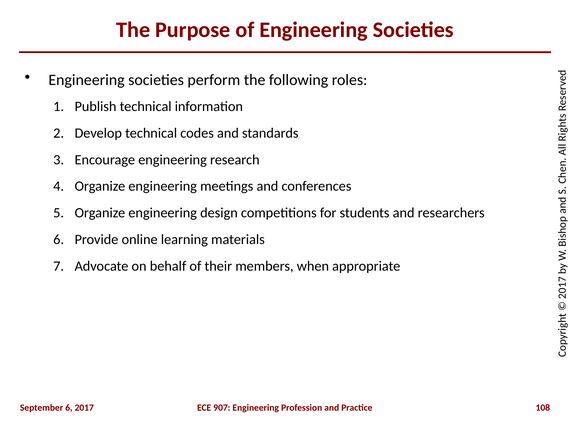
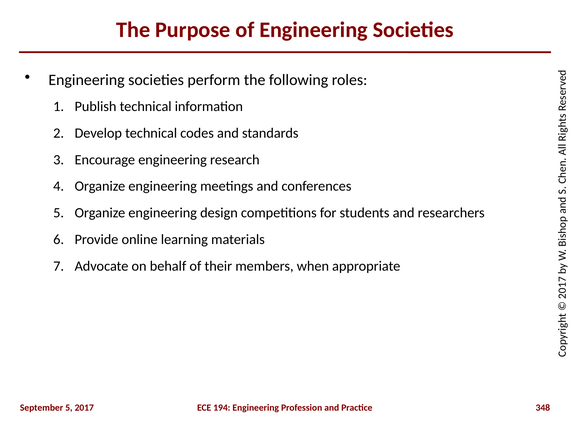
September 6: 6 -> 5
907: 907 -> 194
108: 108 -> 348
